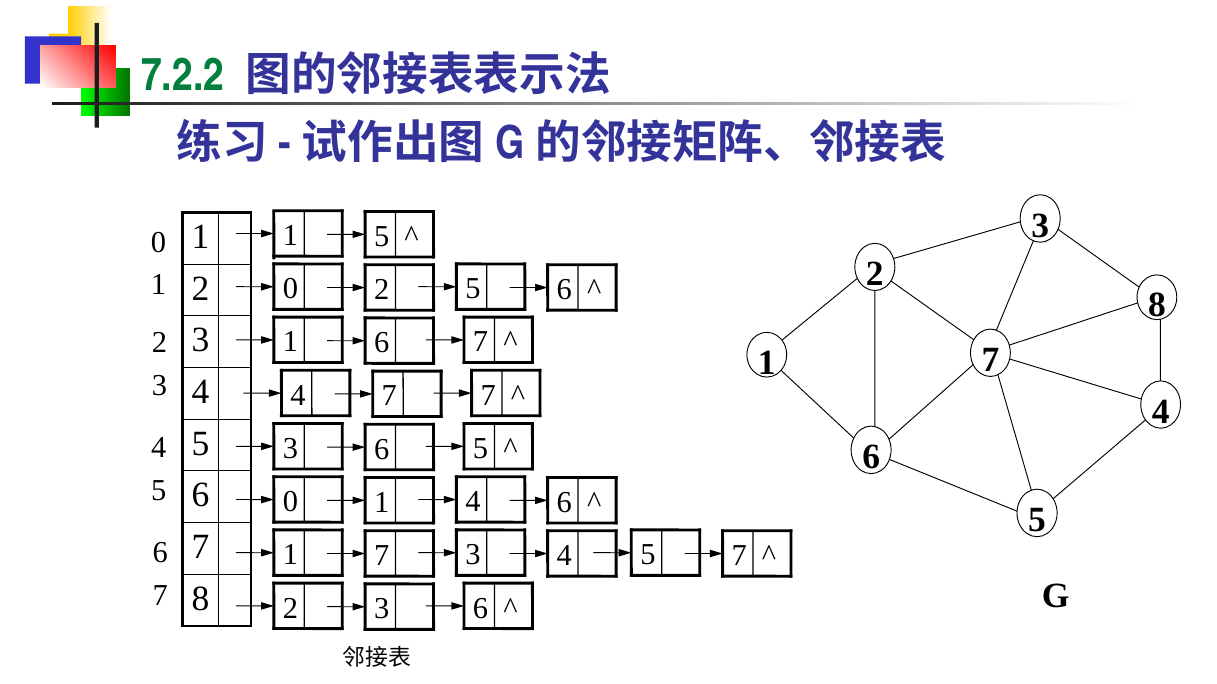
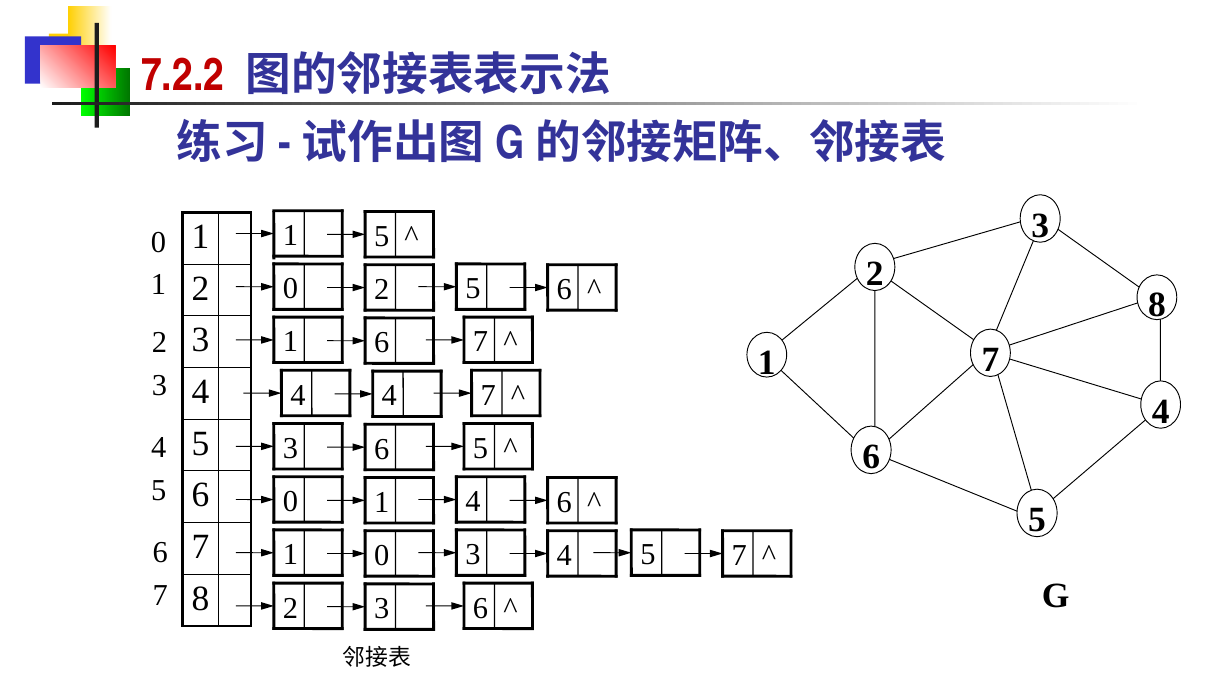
7.2.2 colour: green -> red
7 at (389, 396): 7 -> 4
1 7: 7 -> 0
